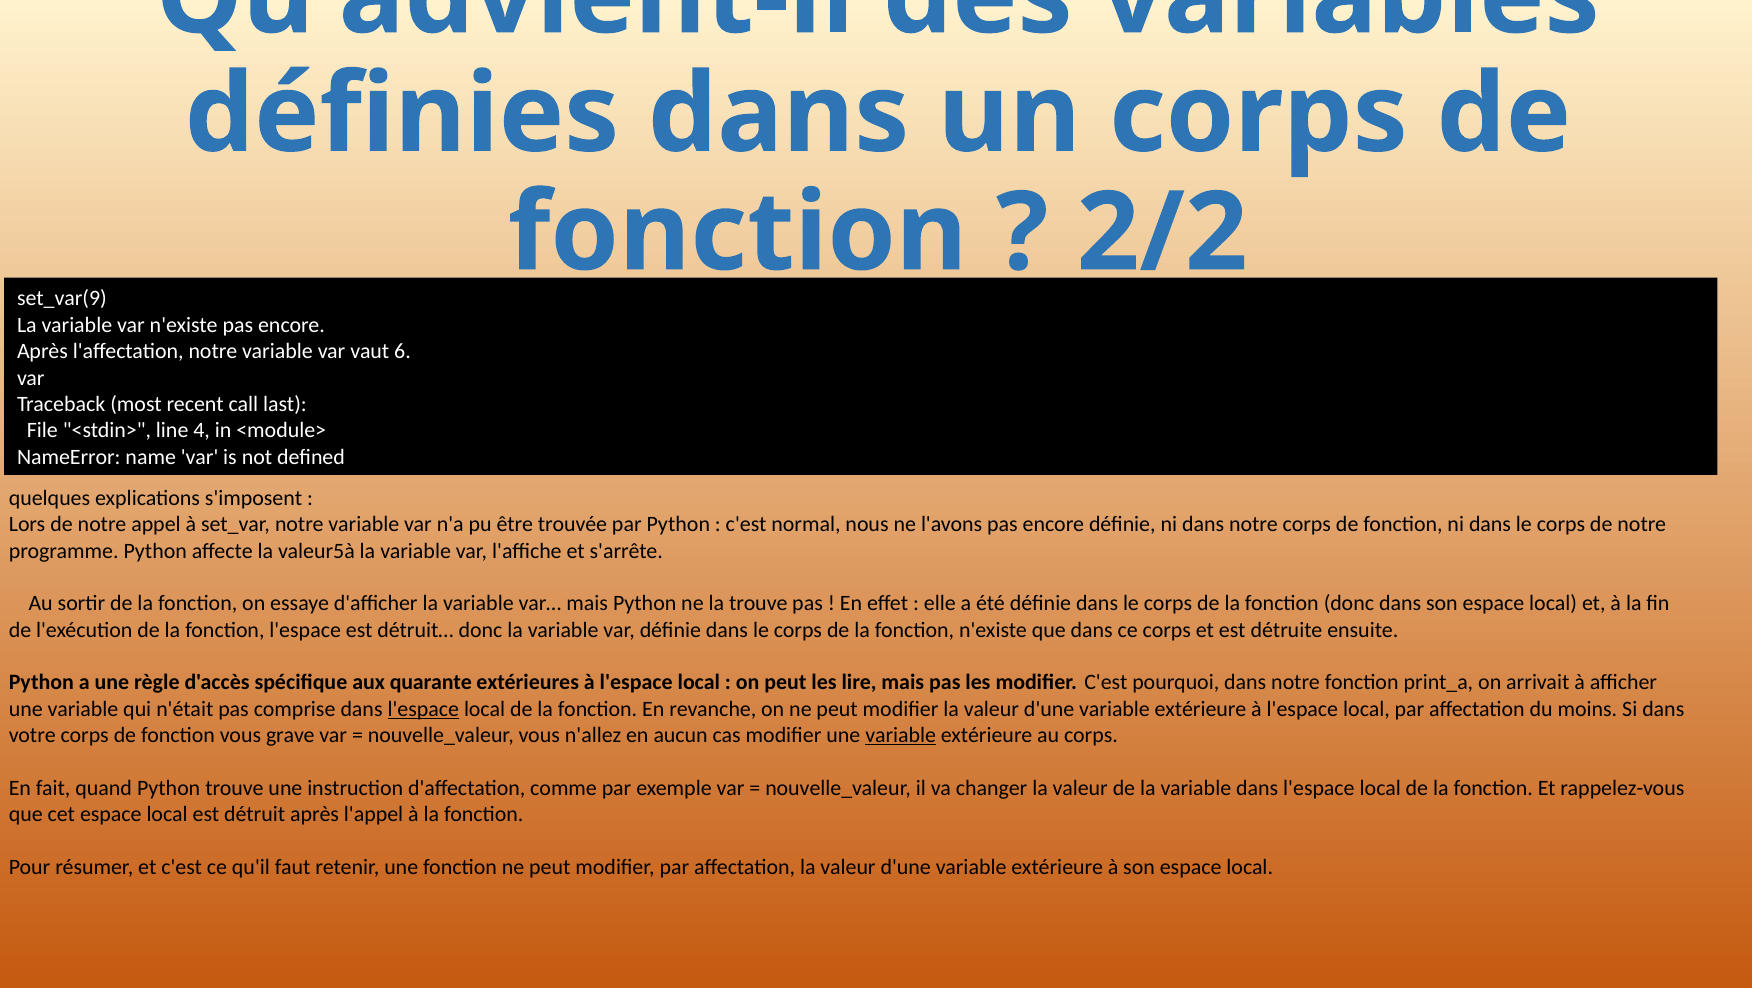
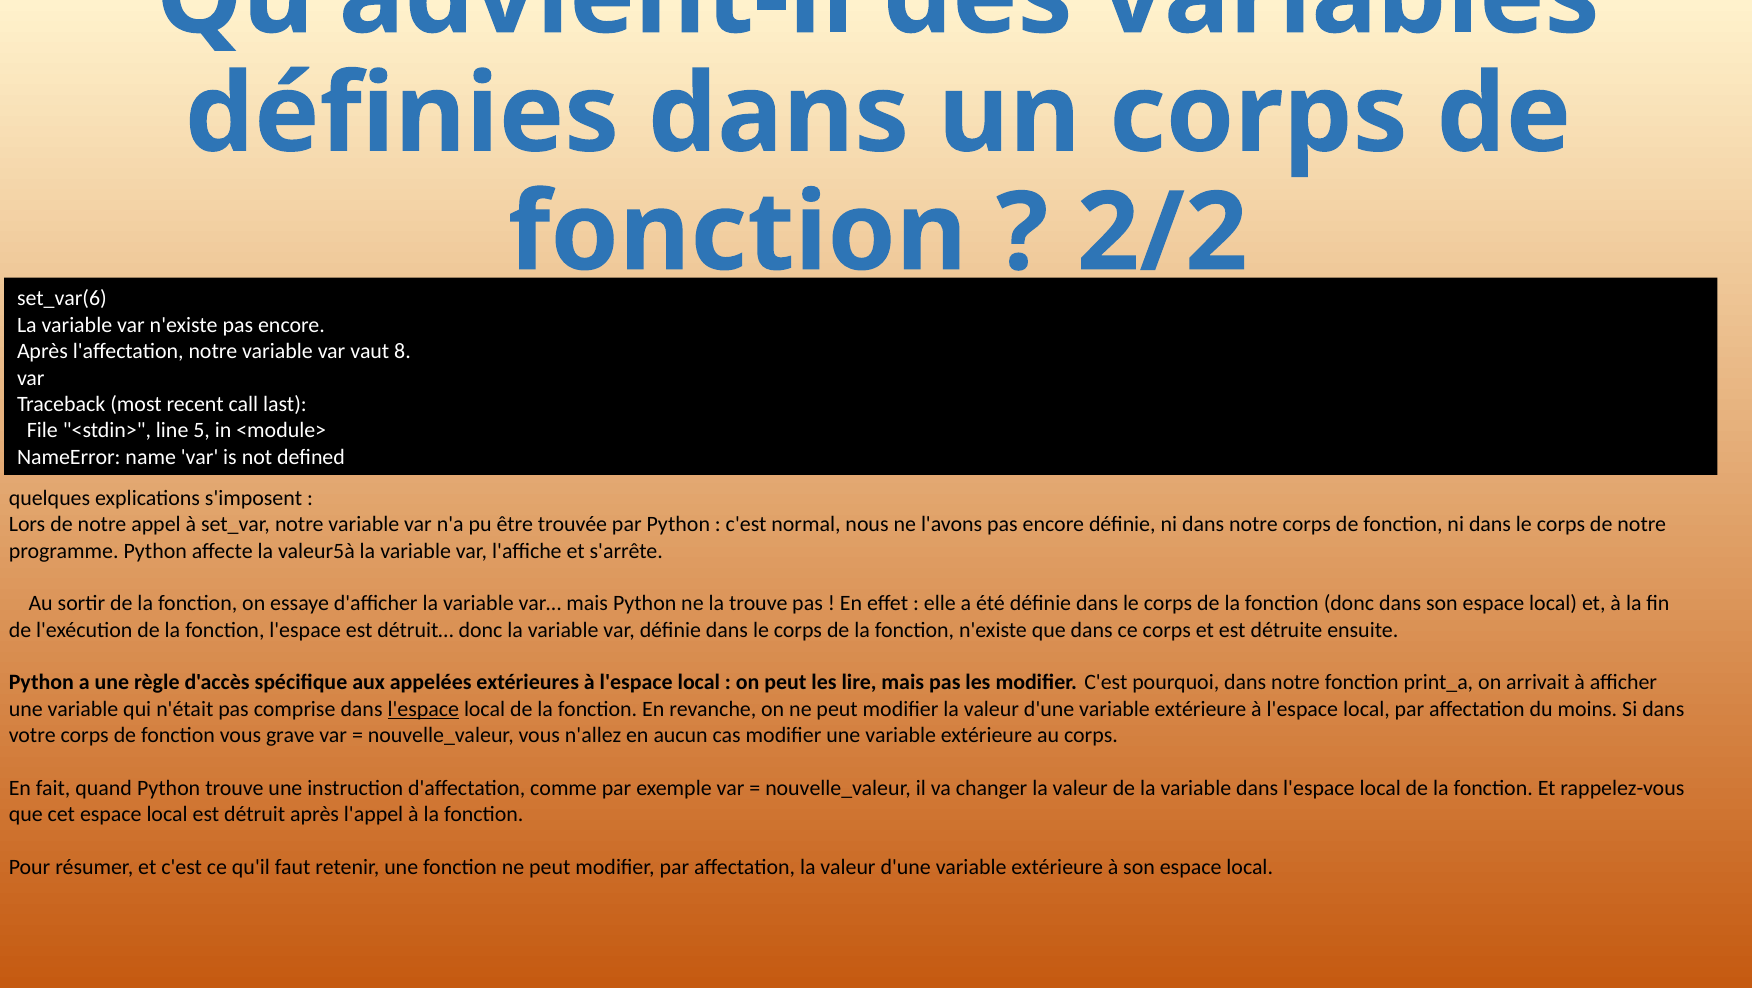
set_var(9: set_var(9 -> set_var(6
6: 6 -> 8
4: 4 -> 5
quarante: quarante -> appelées
variable at (901, 735) underline: present -> none
